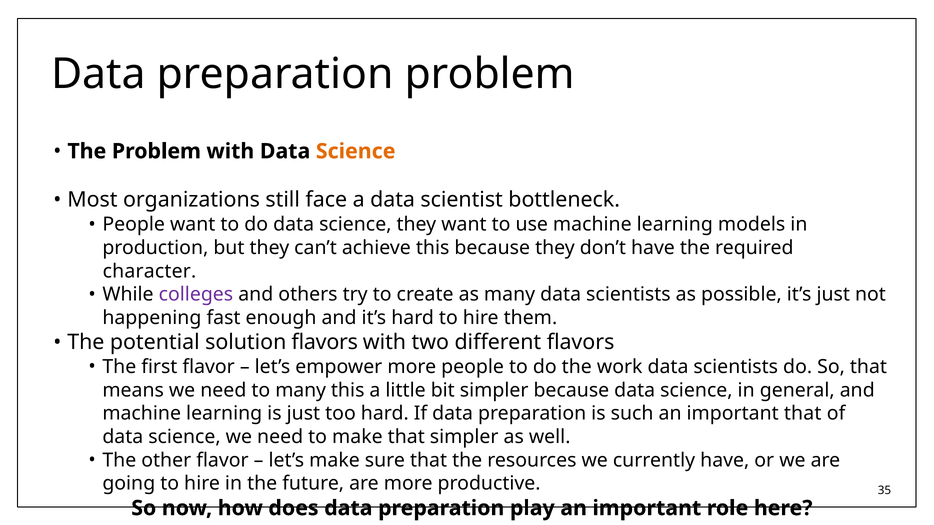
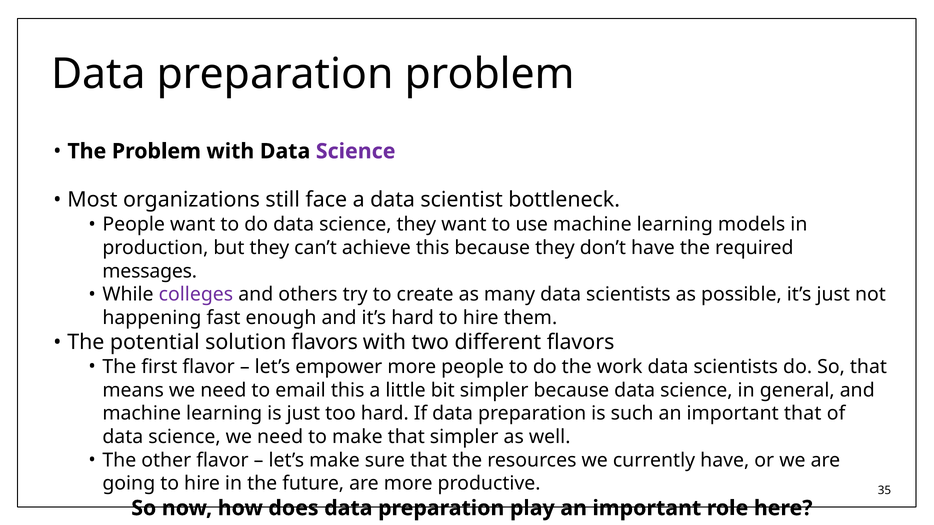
Science at (356, 151) colour: orange -> purple
character: character -> messages
to many: many -> email
